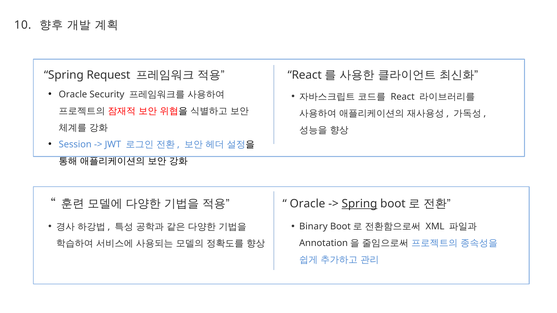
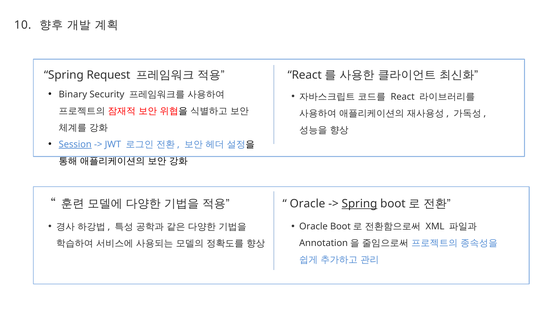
Oracle at (73, 94): Oracle -> Binary
Session underline: none -> present
Binary at (313, 227): Binary -> Oracle
